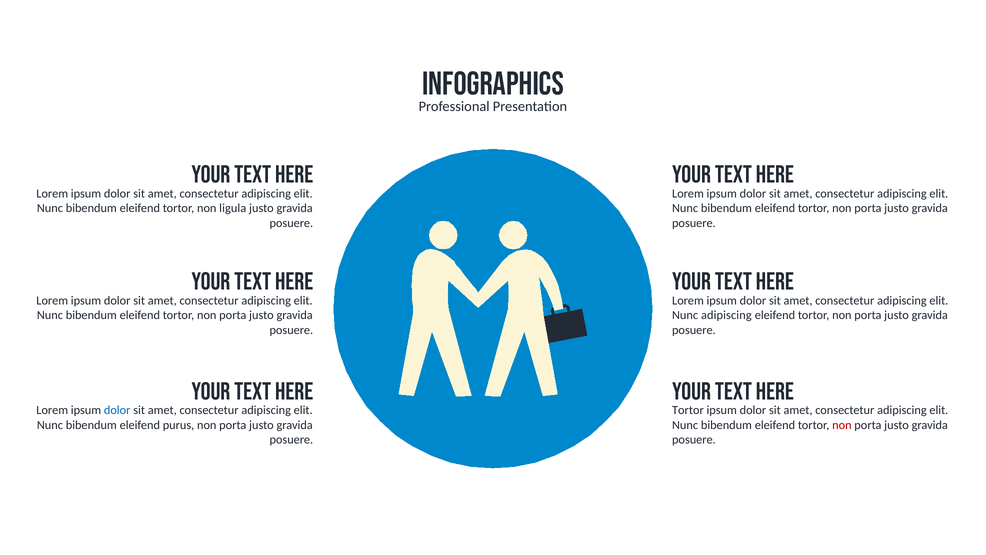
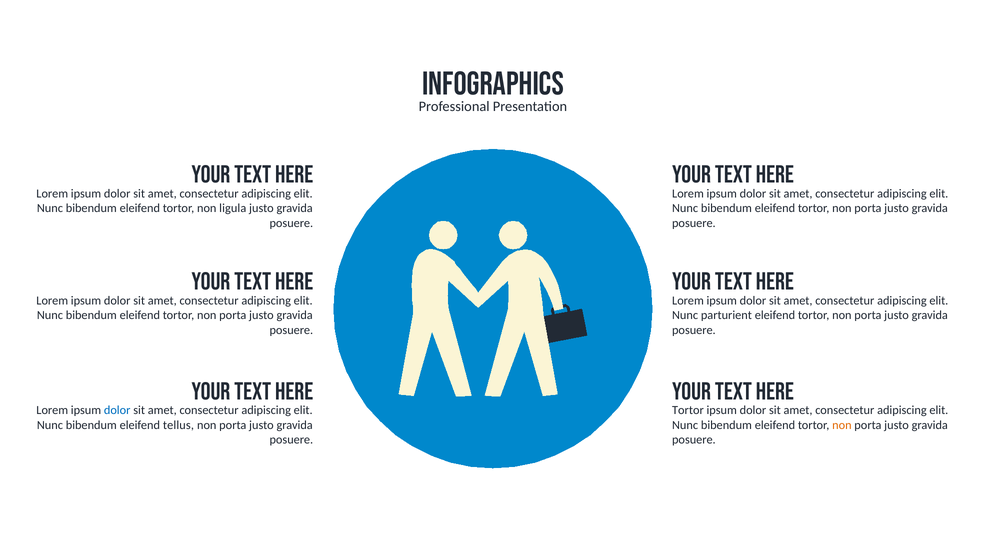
Nunc adipiscing: adipiscing -> parturient
purus: purus -> tellus
non at (842, 425) colour: red -> orange
